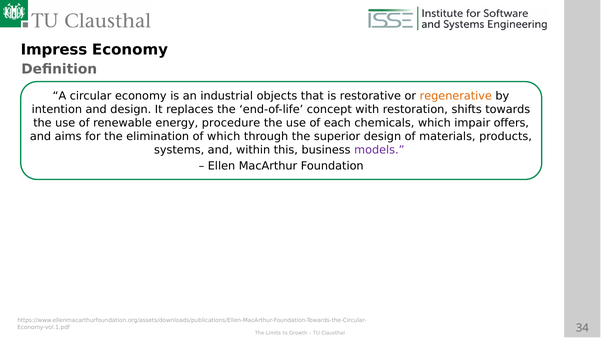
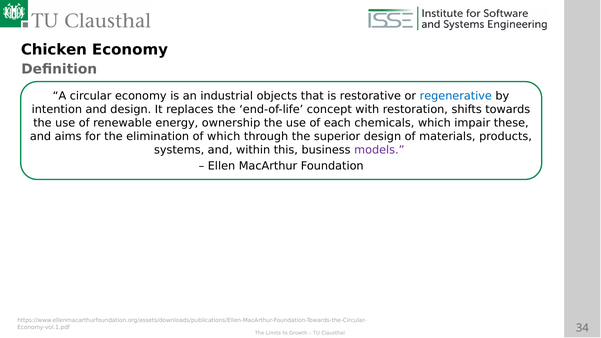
Impress: Impress -> Chicken
regenerative colour: orange -> blue
procedure: procedure -> ownership
offers: offers -> these
